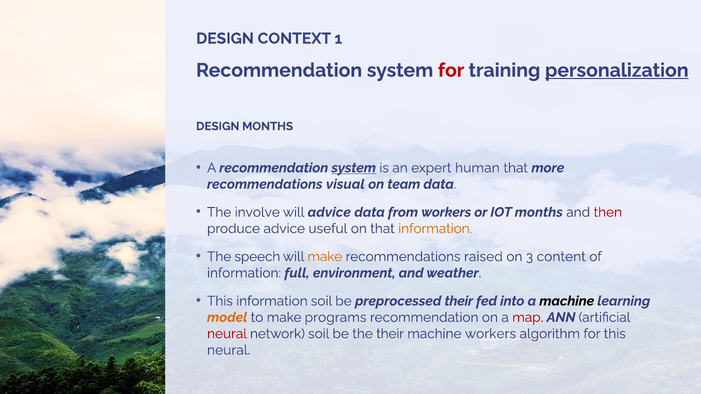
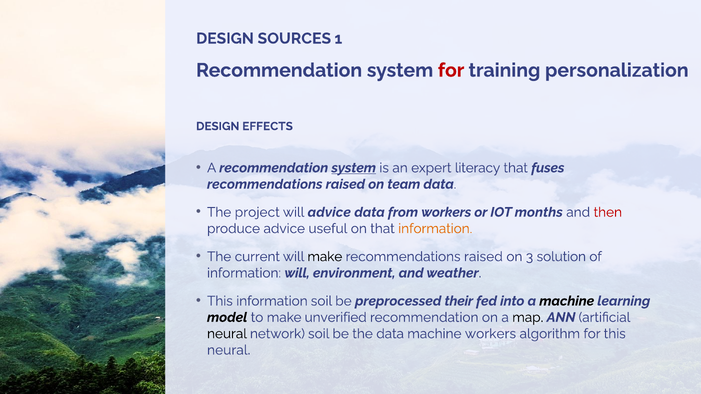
CONTEXT: CONTEXT -> SOURCES
personalization underline: present -> none
DESIGN MONTHS: MONTHS -> EFFECTS
human: human -> literacy
more: more -> fuses
visual at (345, 184): visual -> raised
involve: involve -> project
speech: speech -> current
make at (325, 257) colour: orange -> black
content: content -> solution
information full: full -> will
model colour: orange -> black
programs: programs -> unverified
map colour: red -> black
neural at (227, 334) colour: red -> black
the their: their -> data
